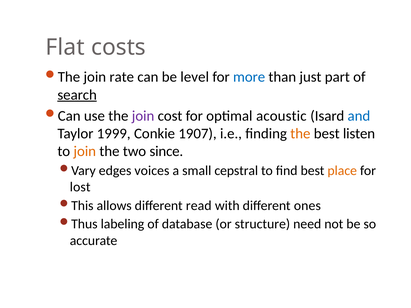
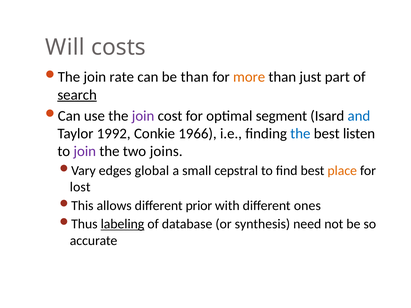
Flat: Flat -> Will
be level: level -> than
more colour: blue -> orange
acoustic: acoustic -> segment
1999: 1999 -> 1992
1907: 1907 -> 1966
the at (300, 134) colour: orange -> blue
join at (85, 152) colour: orange -> purple
since: since -> joins
voices: voices -> global
read: read -> prior
labeling underline: none -> present
structure: structure -> synthesis
